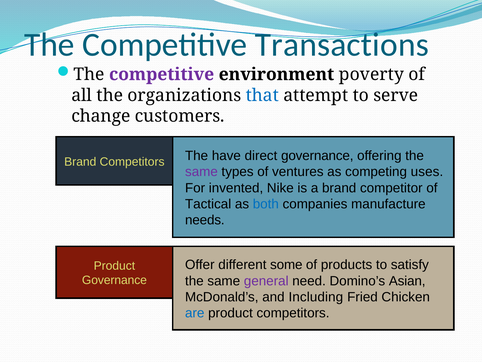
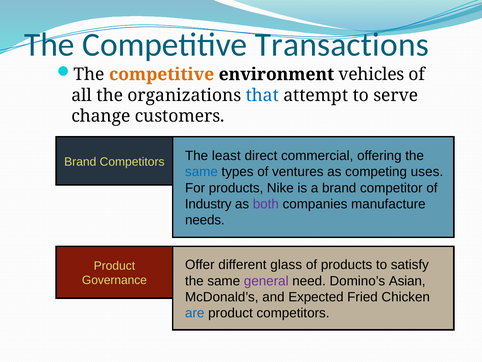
competitive at (162, 74) colour: purple -> orange
poverty: poverty -> vehicles
have: have -> least
direct governance: governance -> commercial
same at (201, 172) colour: purple -> blue
For invented: invented -> products
Tactical: Tactical -> Industry
both colour: blue -> purple
some: some -> glass
Including: Including -> Expected
